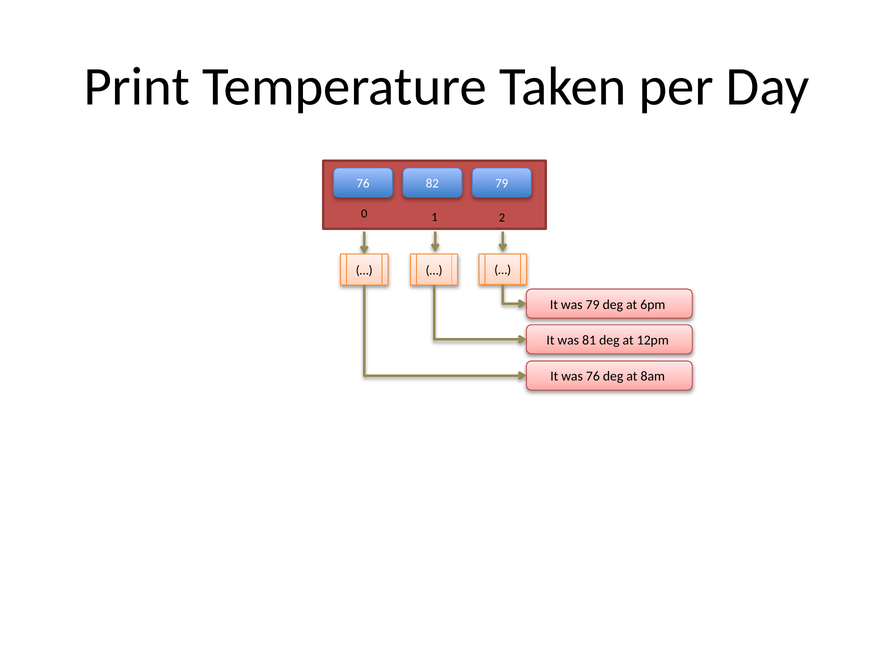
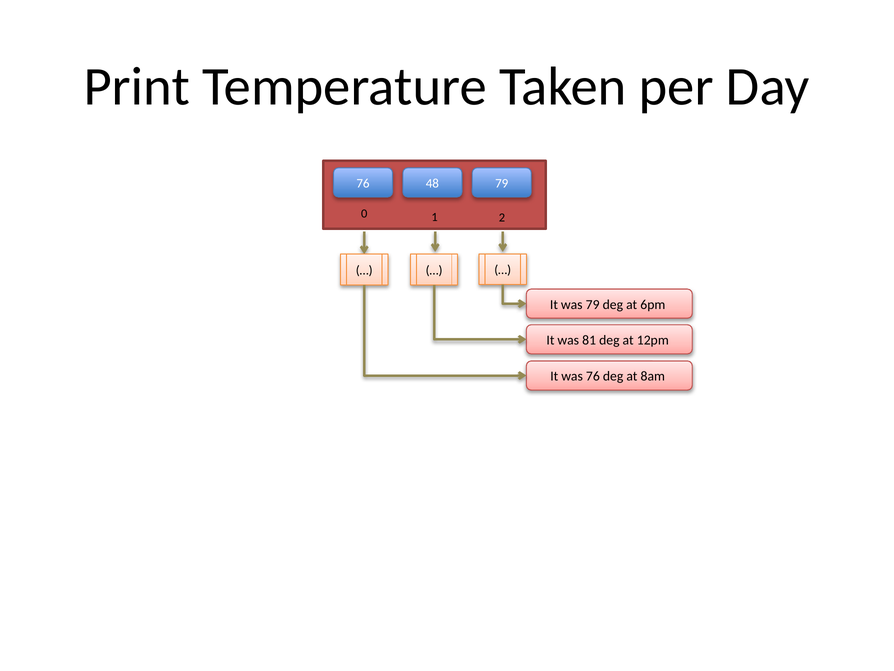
82: 82 -> 48
